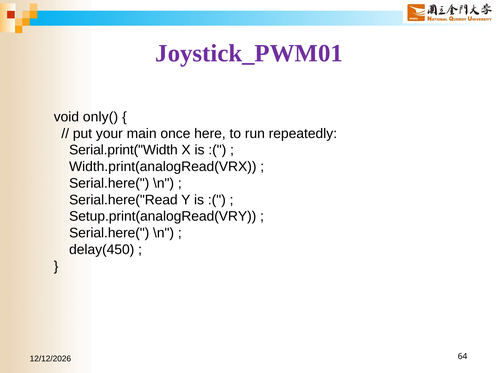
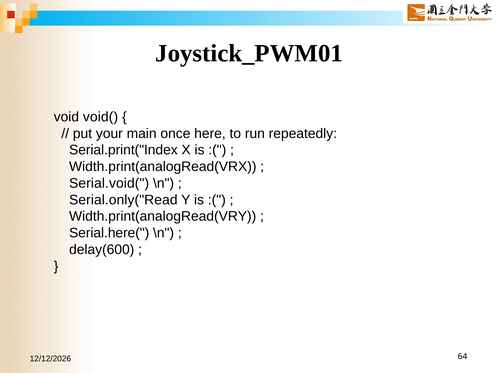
Joystick_PWM01 colour: purple -> black
only(: only( -> void(
Serial.print("Width: Serial.print("Width -> Serial.print("Index
Serial.here( at (109, 183): Serial.here( -> Serial.void(
Serial.here("Read: Serial.here("Read -> Serial.only("Read
Setup.print(analogRead(VRY: Setup.print(analogRead(VRY -> Width.print(analogRead(VRY
delay(450: delay(450 -> delay(600
